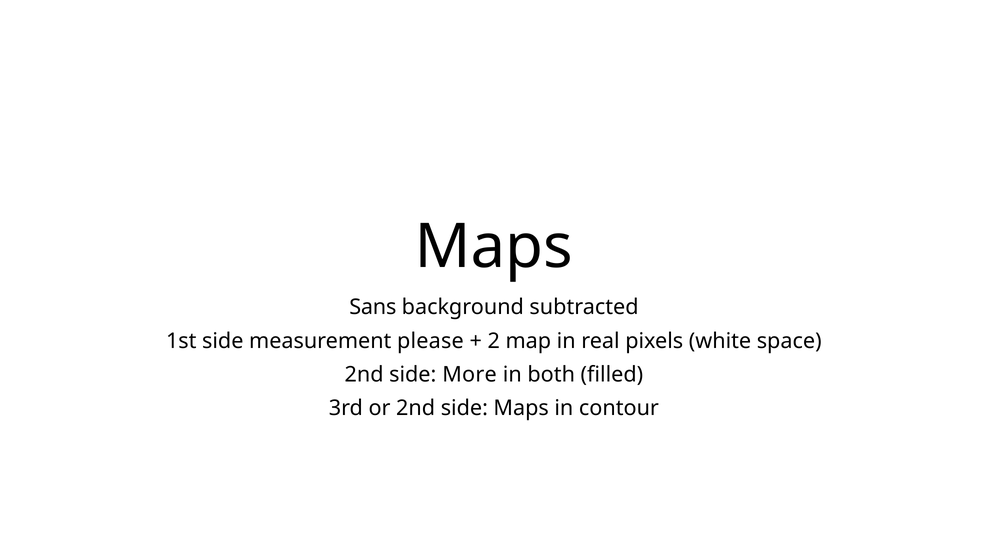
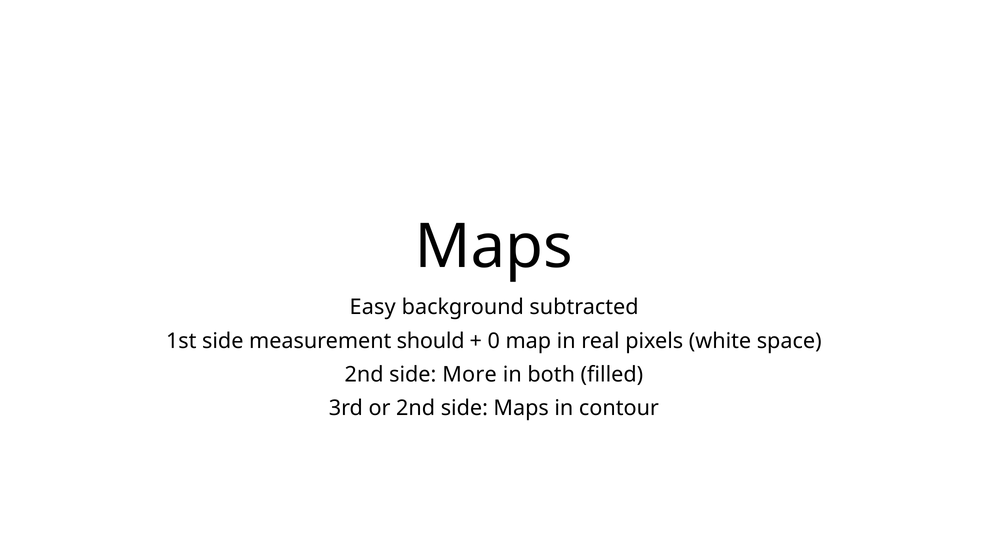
Sans: Sans -> Easy
please: please -> should
2: 2 -> 0
